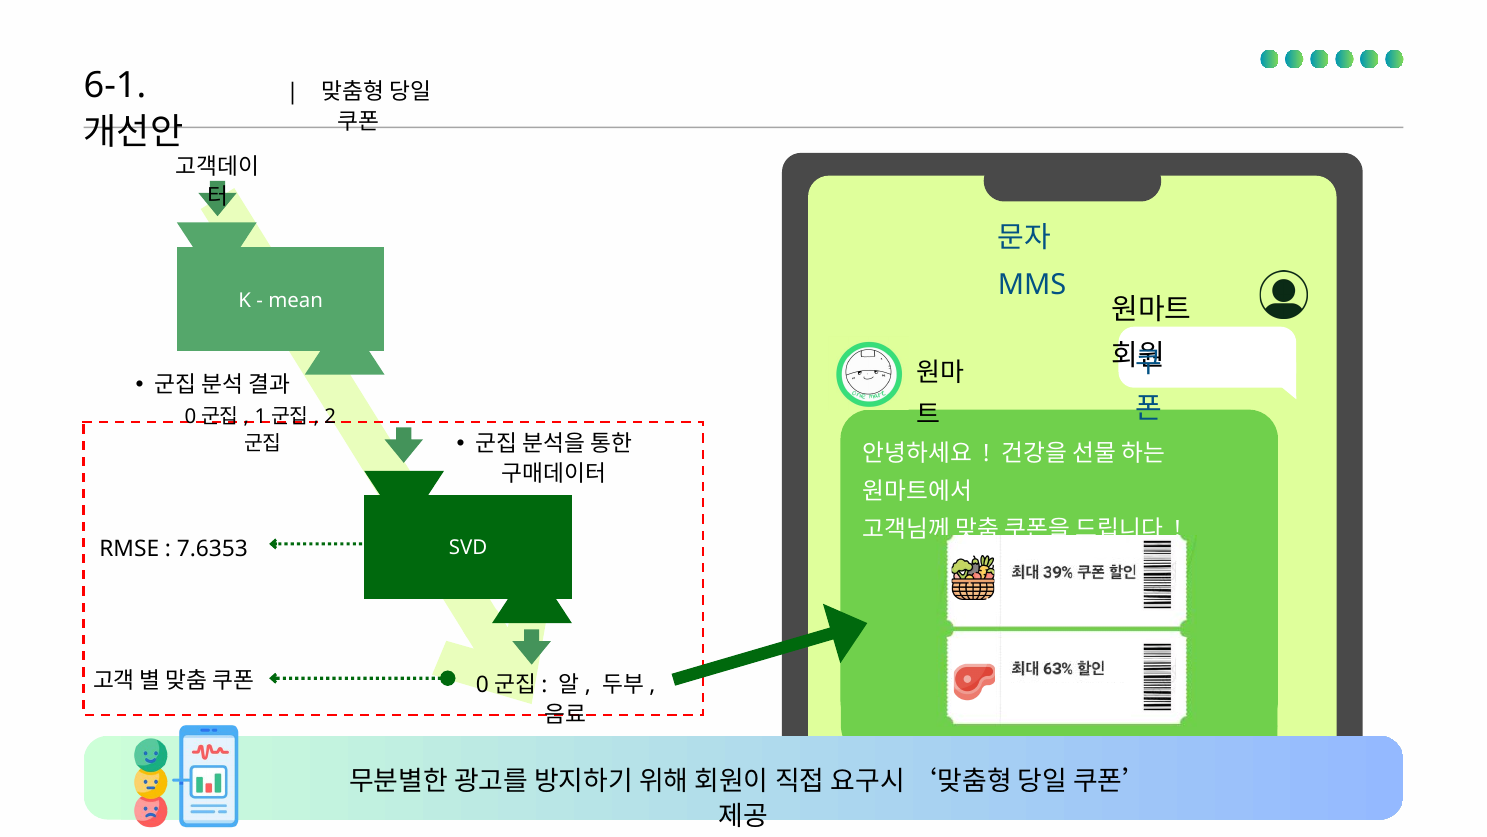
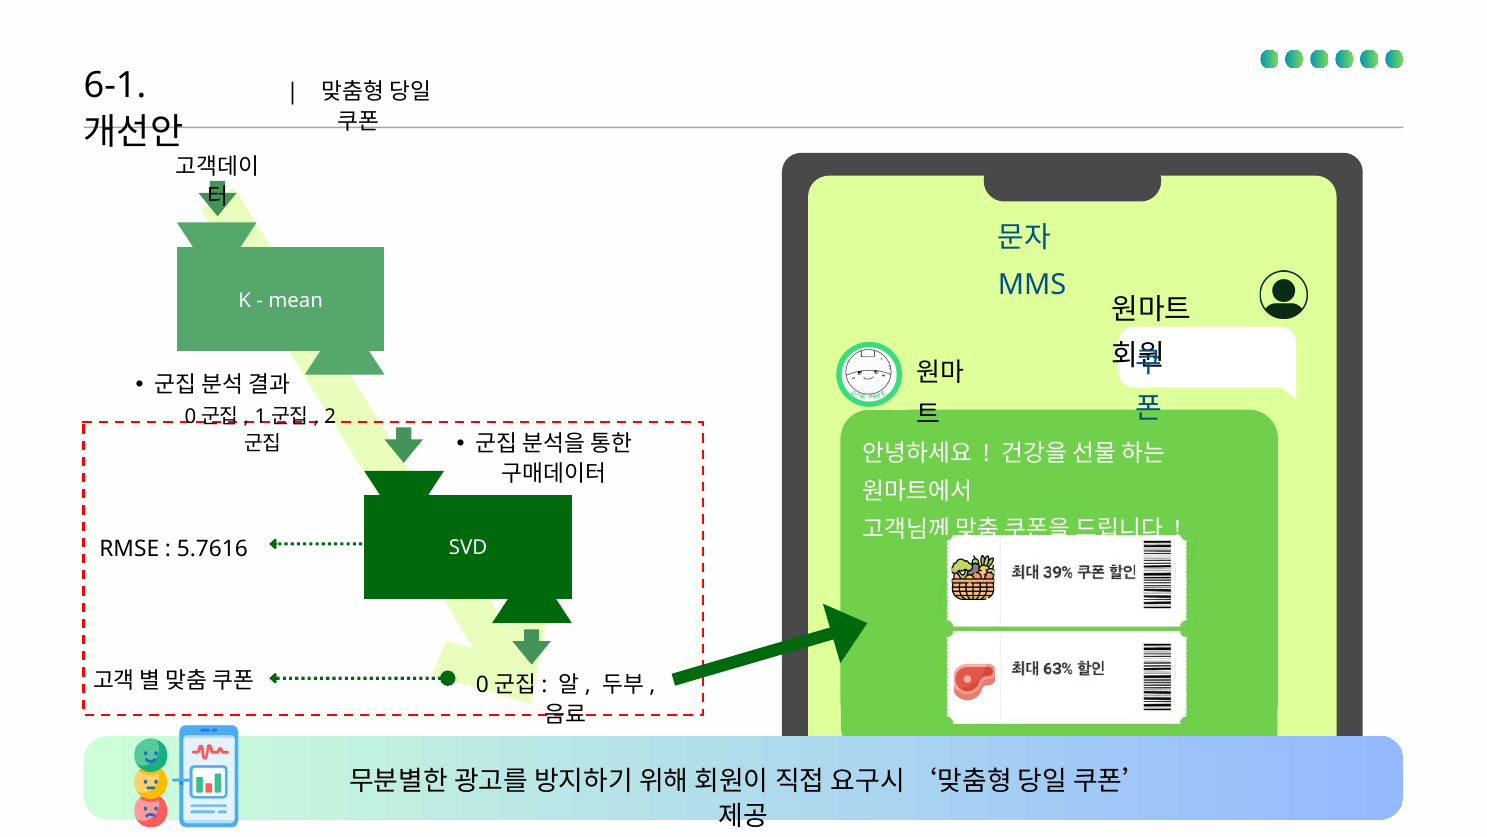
7.6353: 7.6353 -> 5.7616
